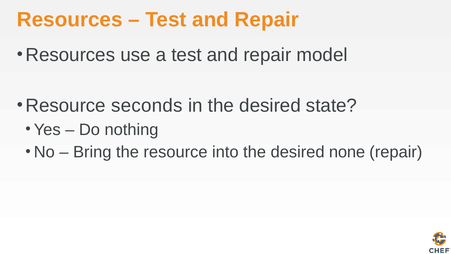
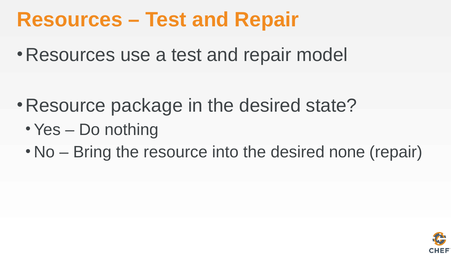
seconds: seconds -> package
